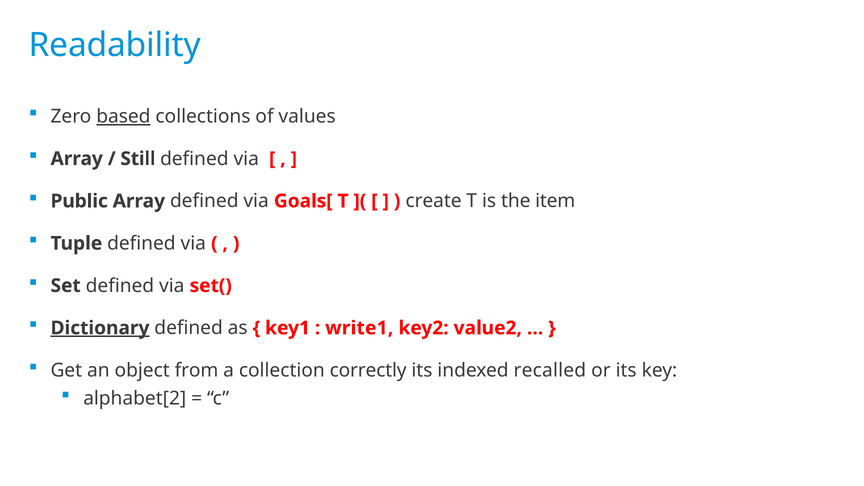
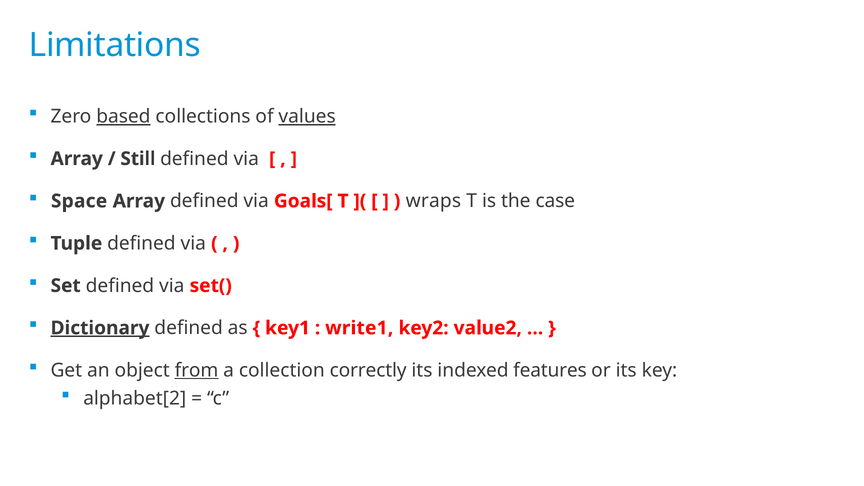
Readability: Readability -> Limitations
values underline: none -> present
Public: Public -> Space
create: create -> wraps
item: item -> case
from underline: none -> present
recalled: recalled -> features
